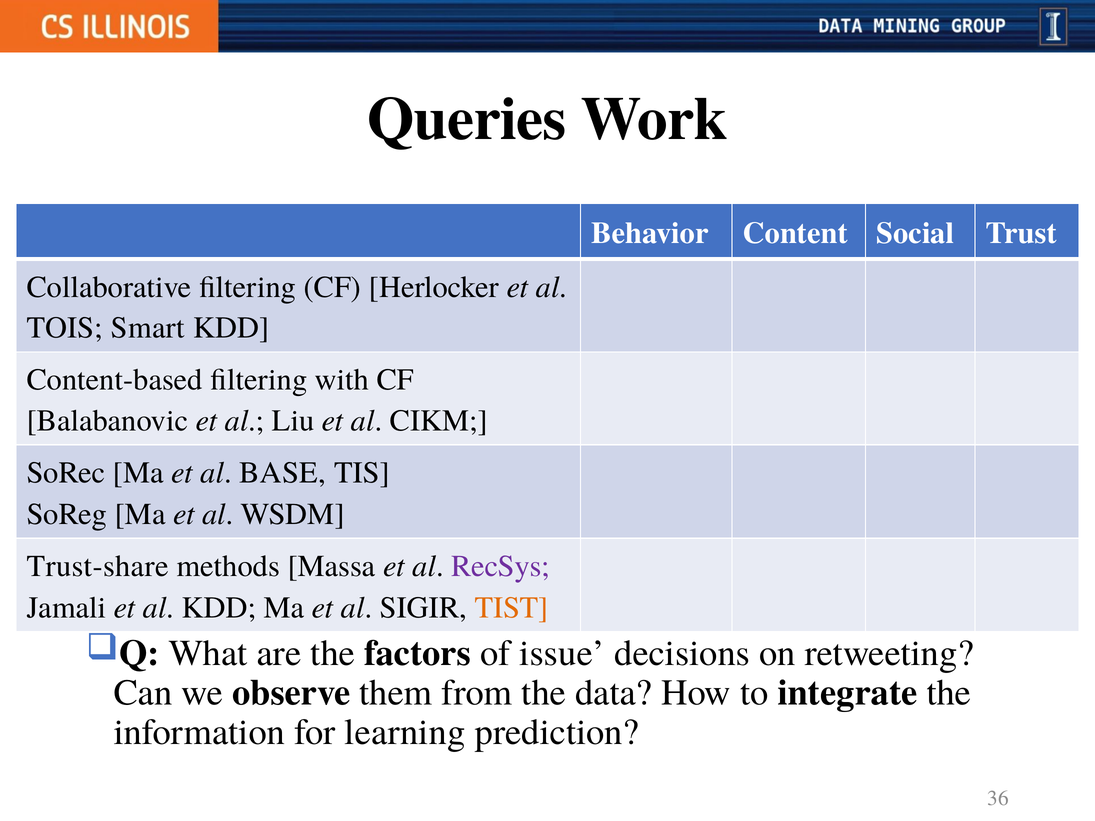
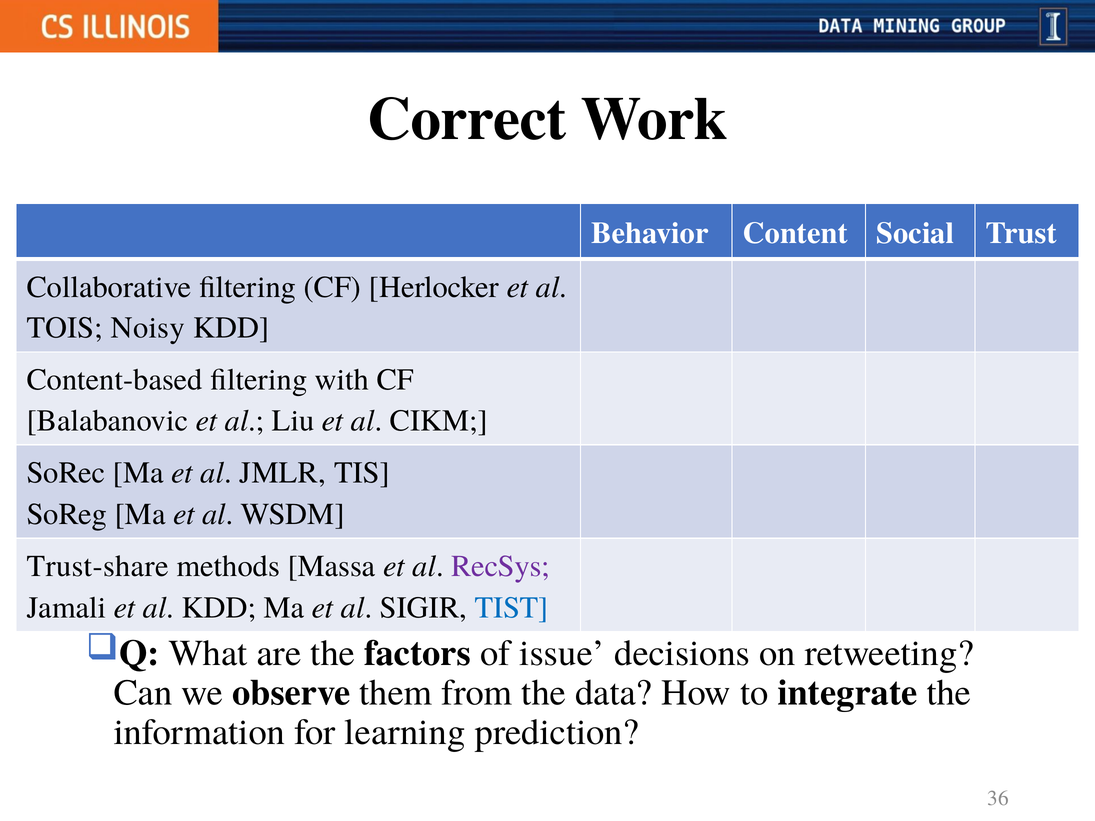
Queries: Queries -> Correct
Smart: Smart -> Noisy
BASE: BASE -> JMLR
TIST colour: orange -> blue
